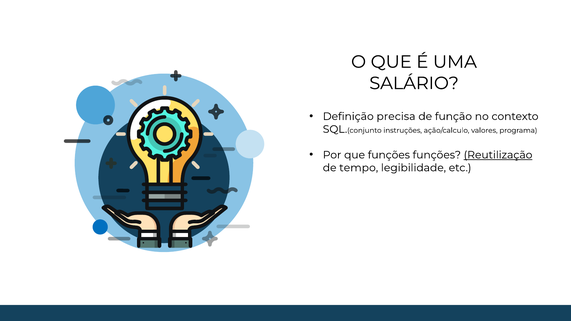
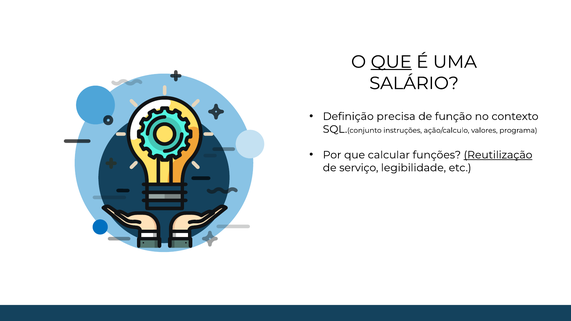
QUE at (391, 62) underline: none -> present
que funções: funções -> calcular
tempo: tempo -> serviço
